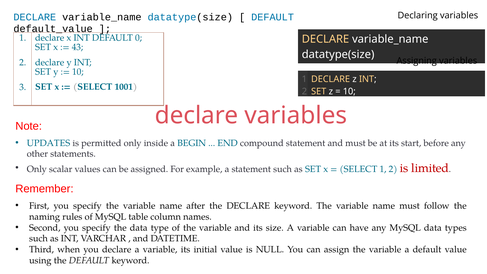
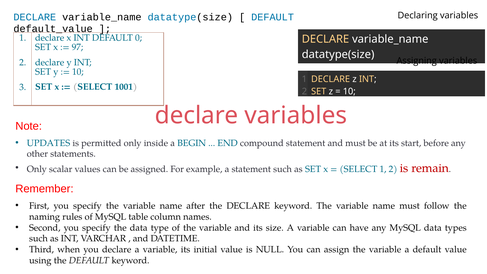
43: 43 -> 97
limited: limited -> remain
